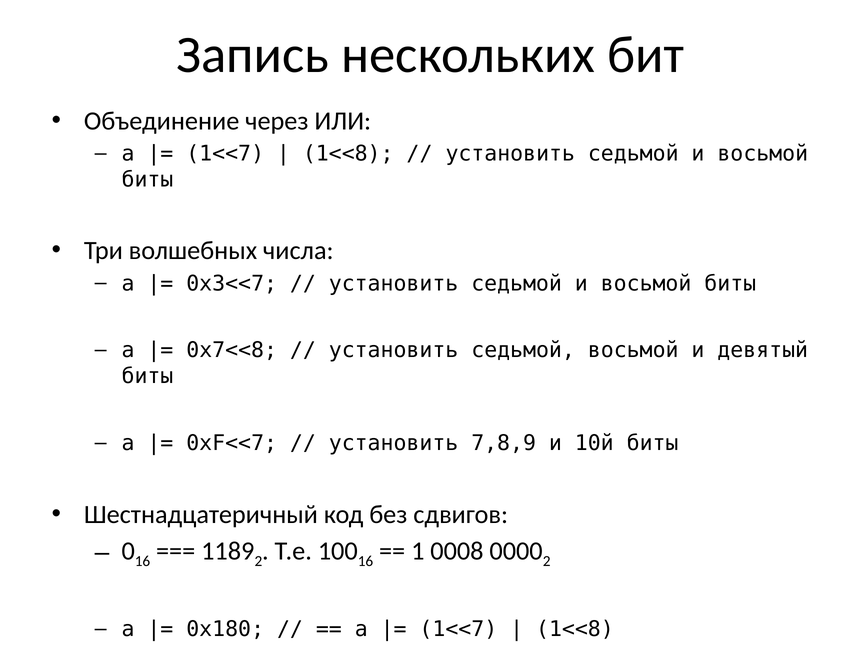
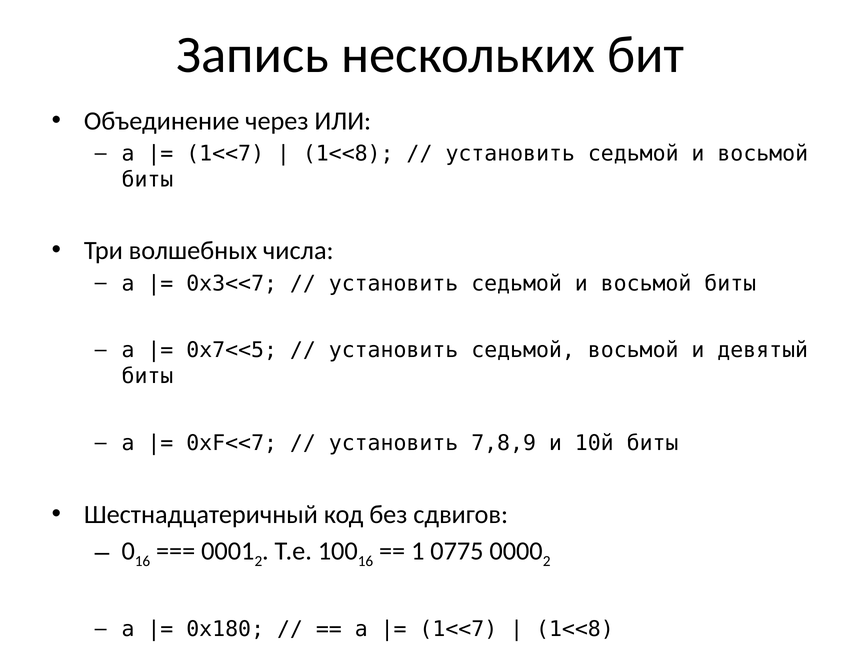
0x7<<8: 0x7<<8 -> 0x7<<5
1189: 1189 -> 0001
0008: 0008 -> 0775
